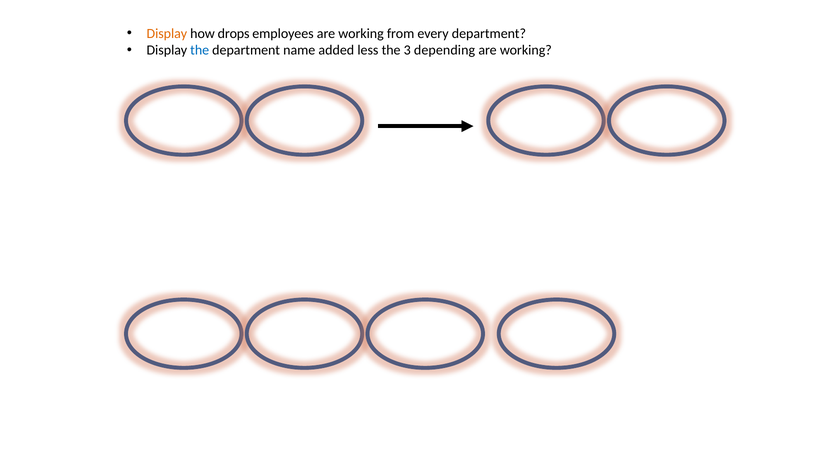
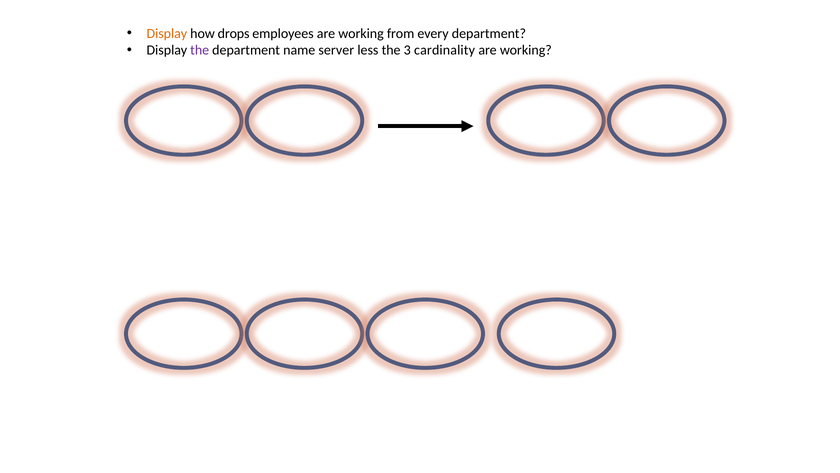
the at (200, 50) colour: blue -> purple
added: added -> server
depending: depending -> cardinality
